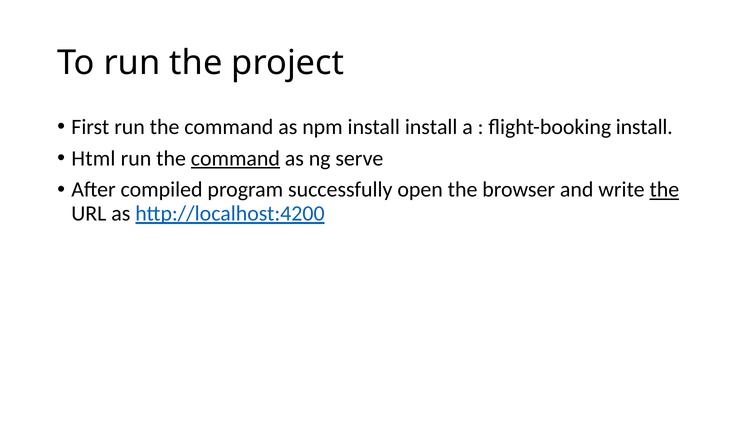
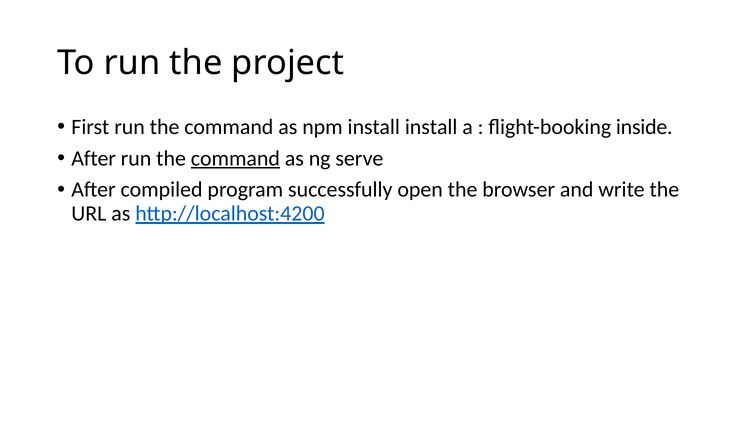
flight-booking install: install -> inside
Html at (93, 158): Html -> After
the at (664, 190) underline: present -> none
